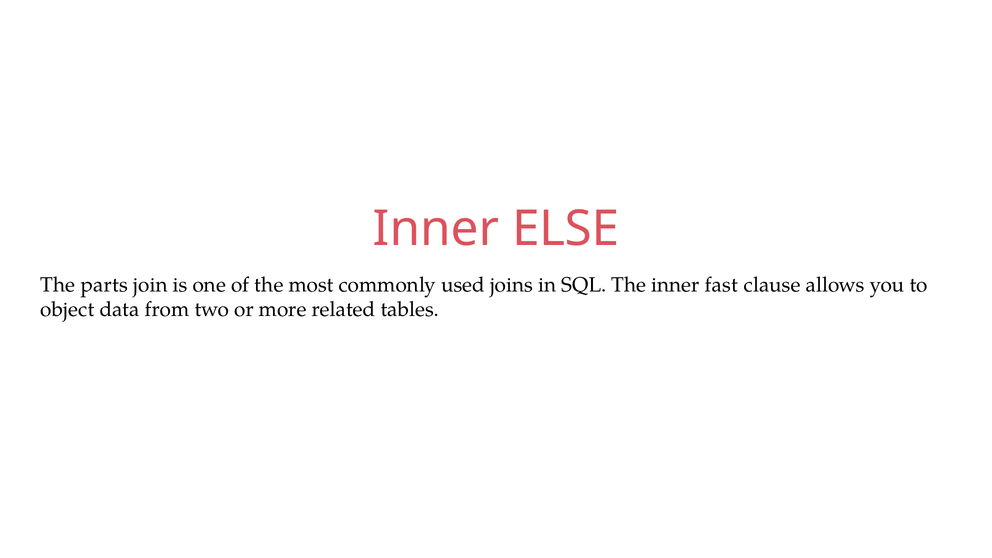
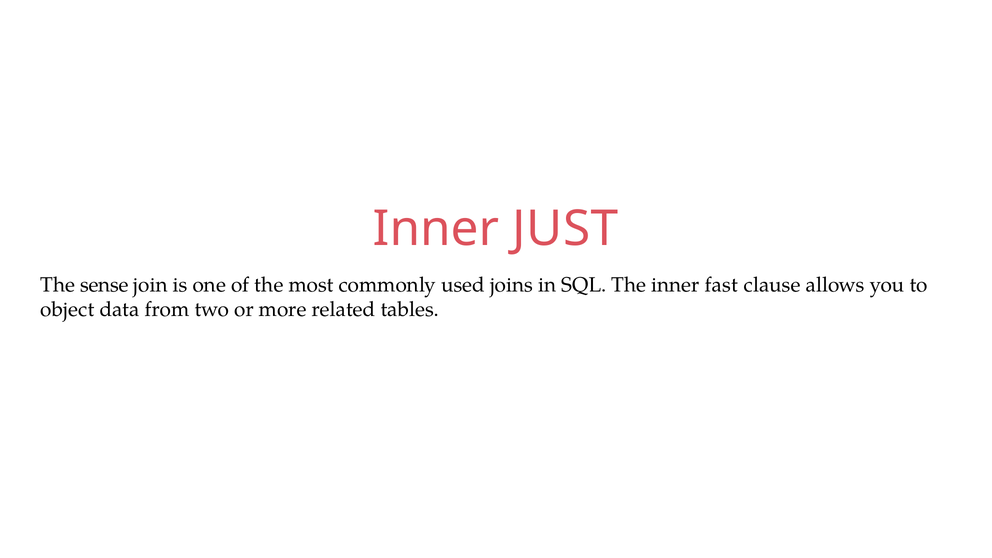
ELSE: ELSE -> JUST
parts: parts -> sense
